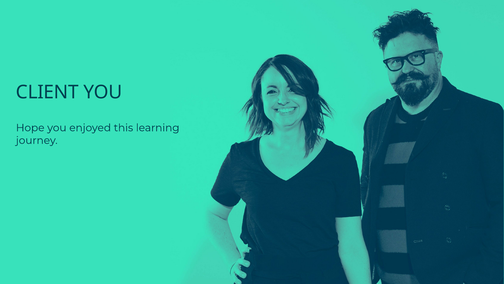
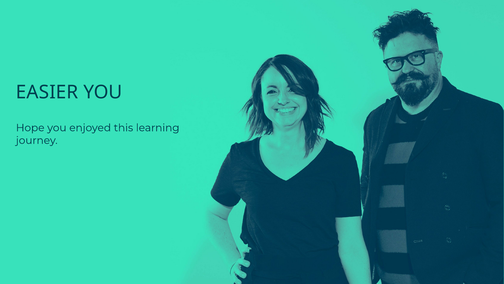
CLIENT: CLIENT -> EASIER
